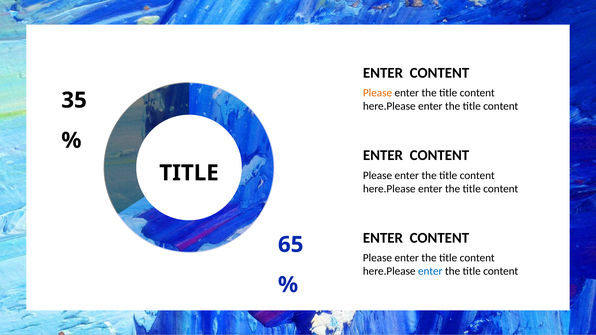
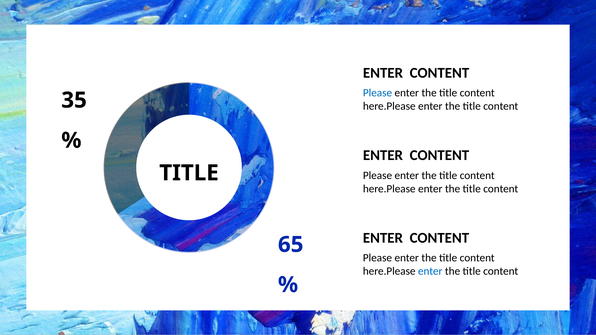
Please at (378, 93) colour: orange -> blue
